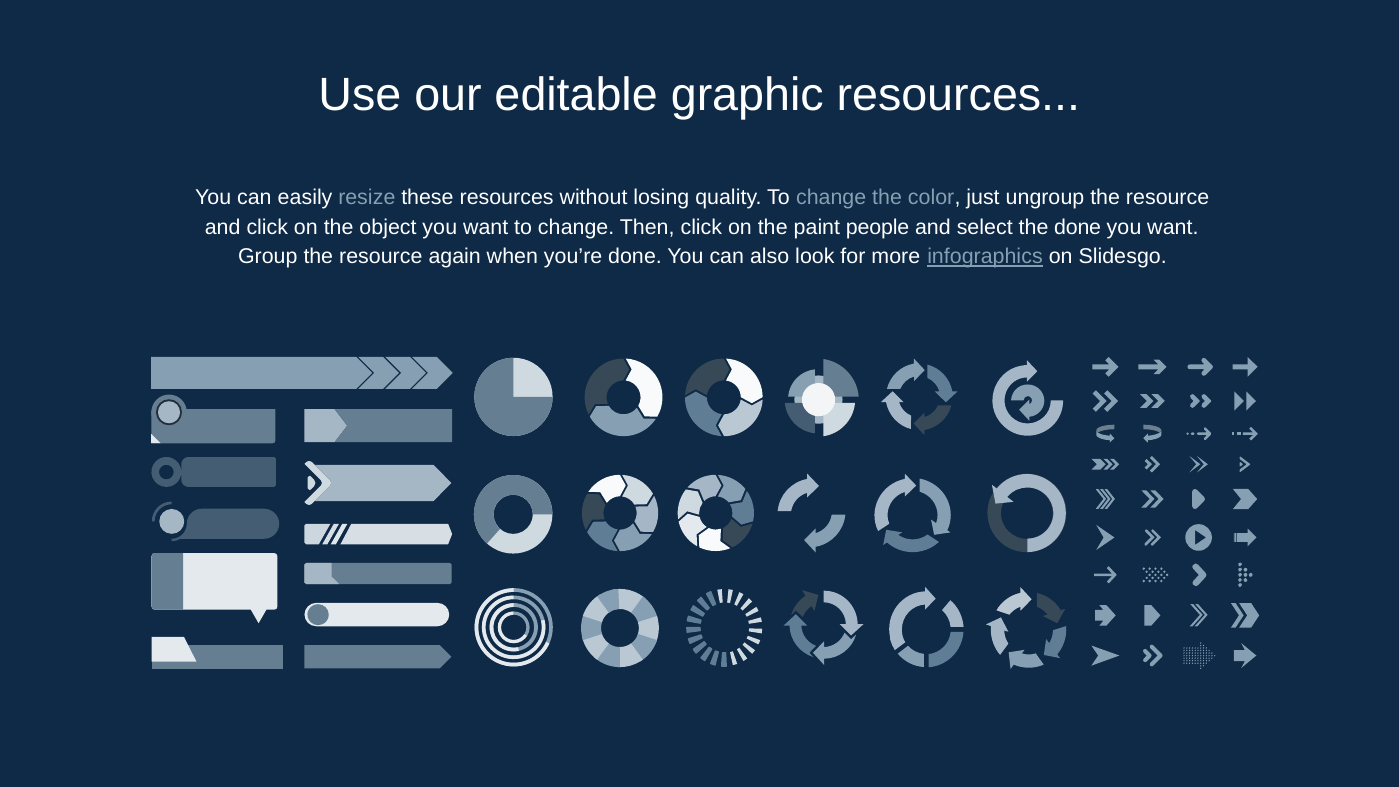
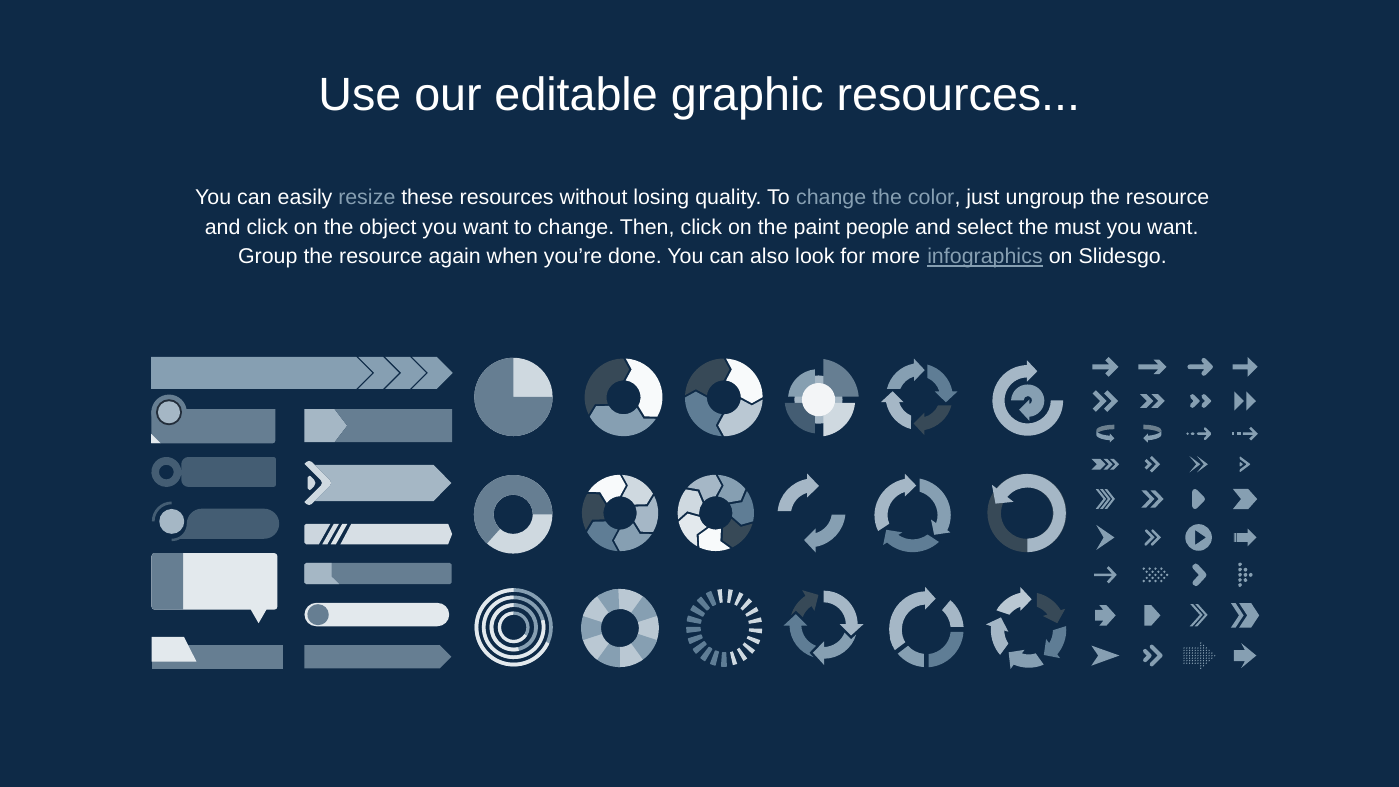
the done: done -> must
